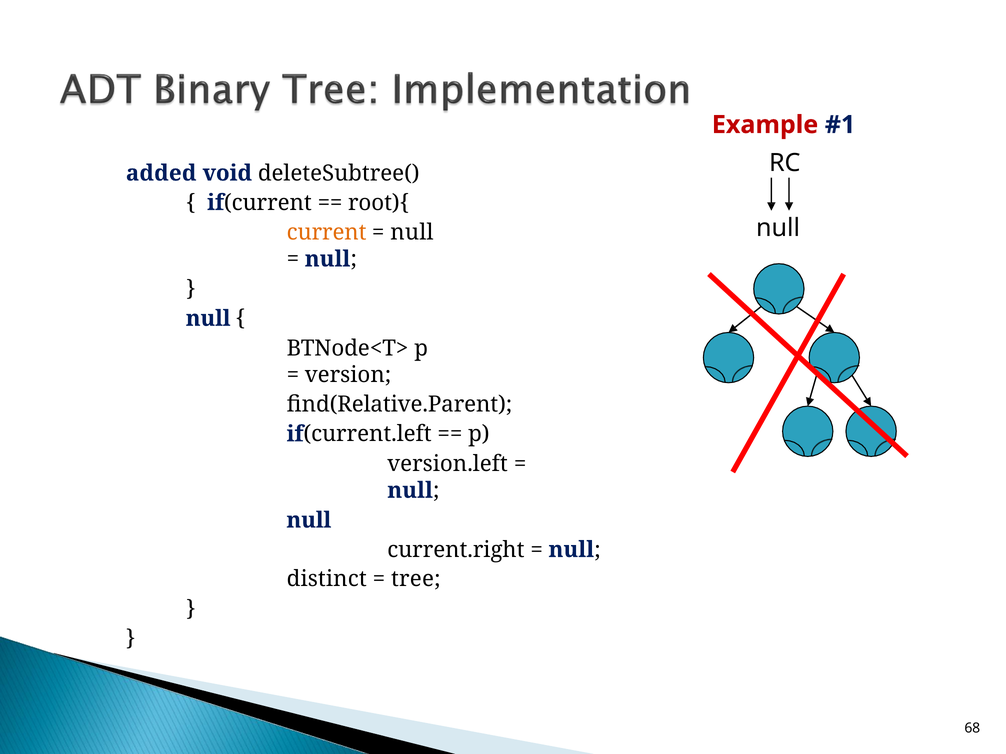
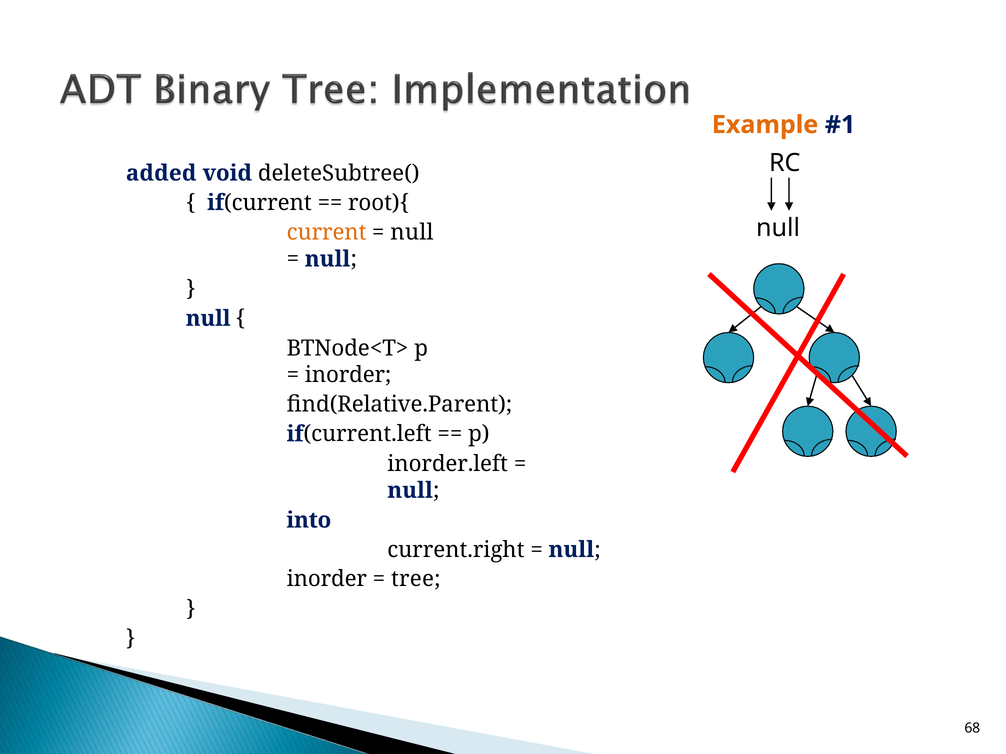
Example colour: red -> orange
version at (348, 375): version -> inorder
version.left: version.left -> inorder.left
null at (309, 521): null -> into
distinct at (327, 580): distinct -> inorder
